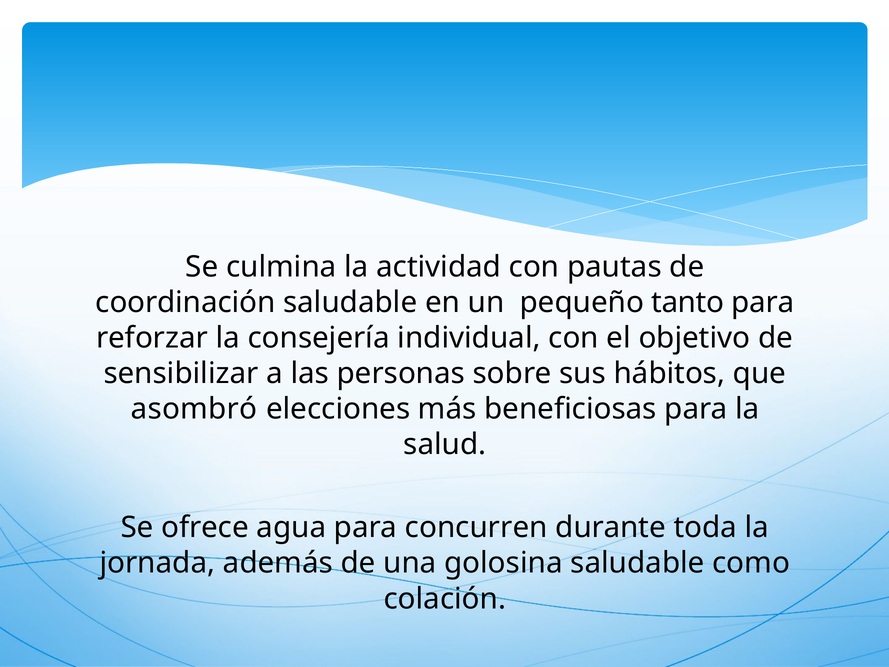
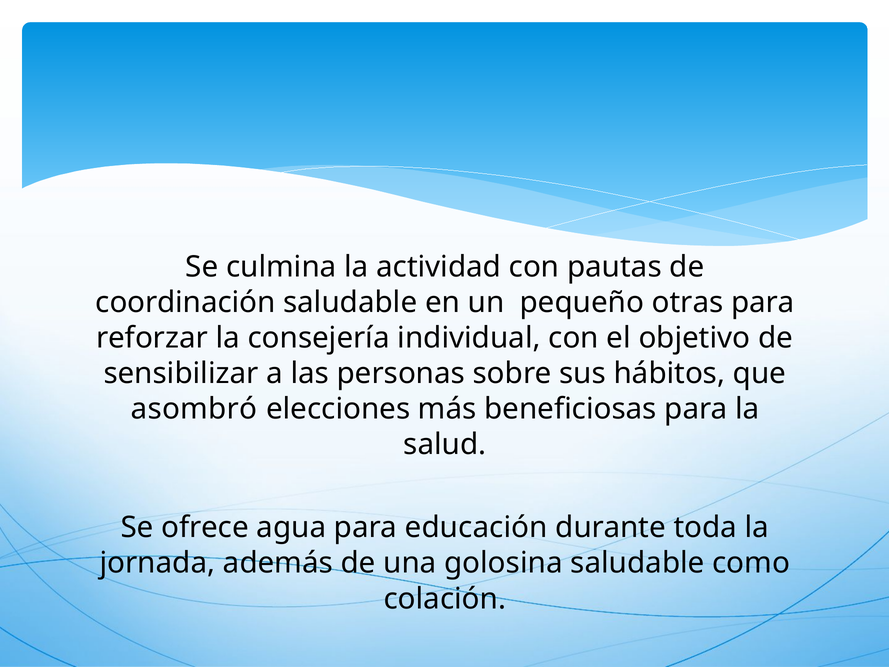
tanto: tanto -> otras
concurren: concurren -> educación
